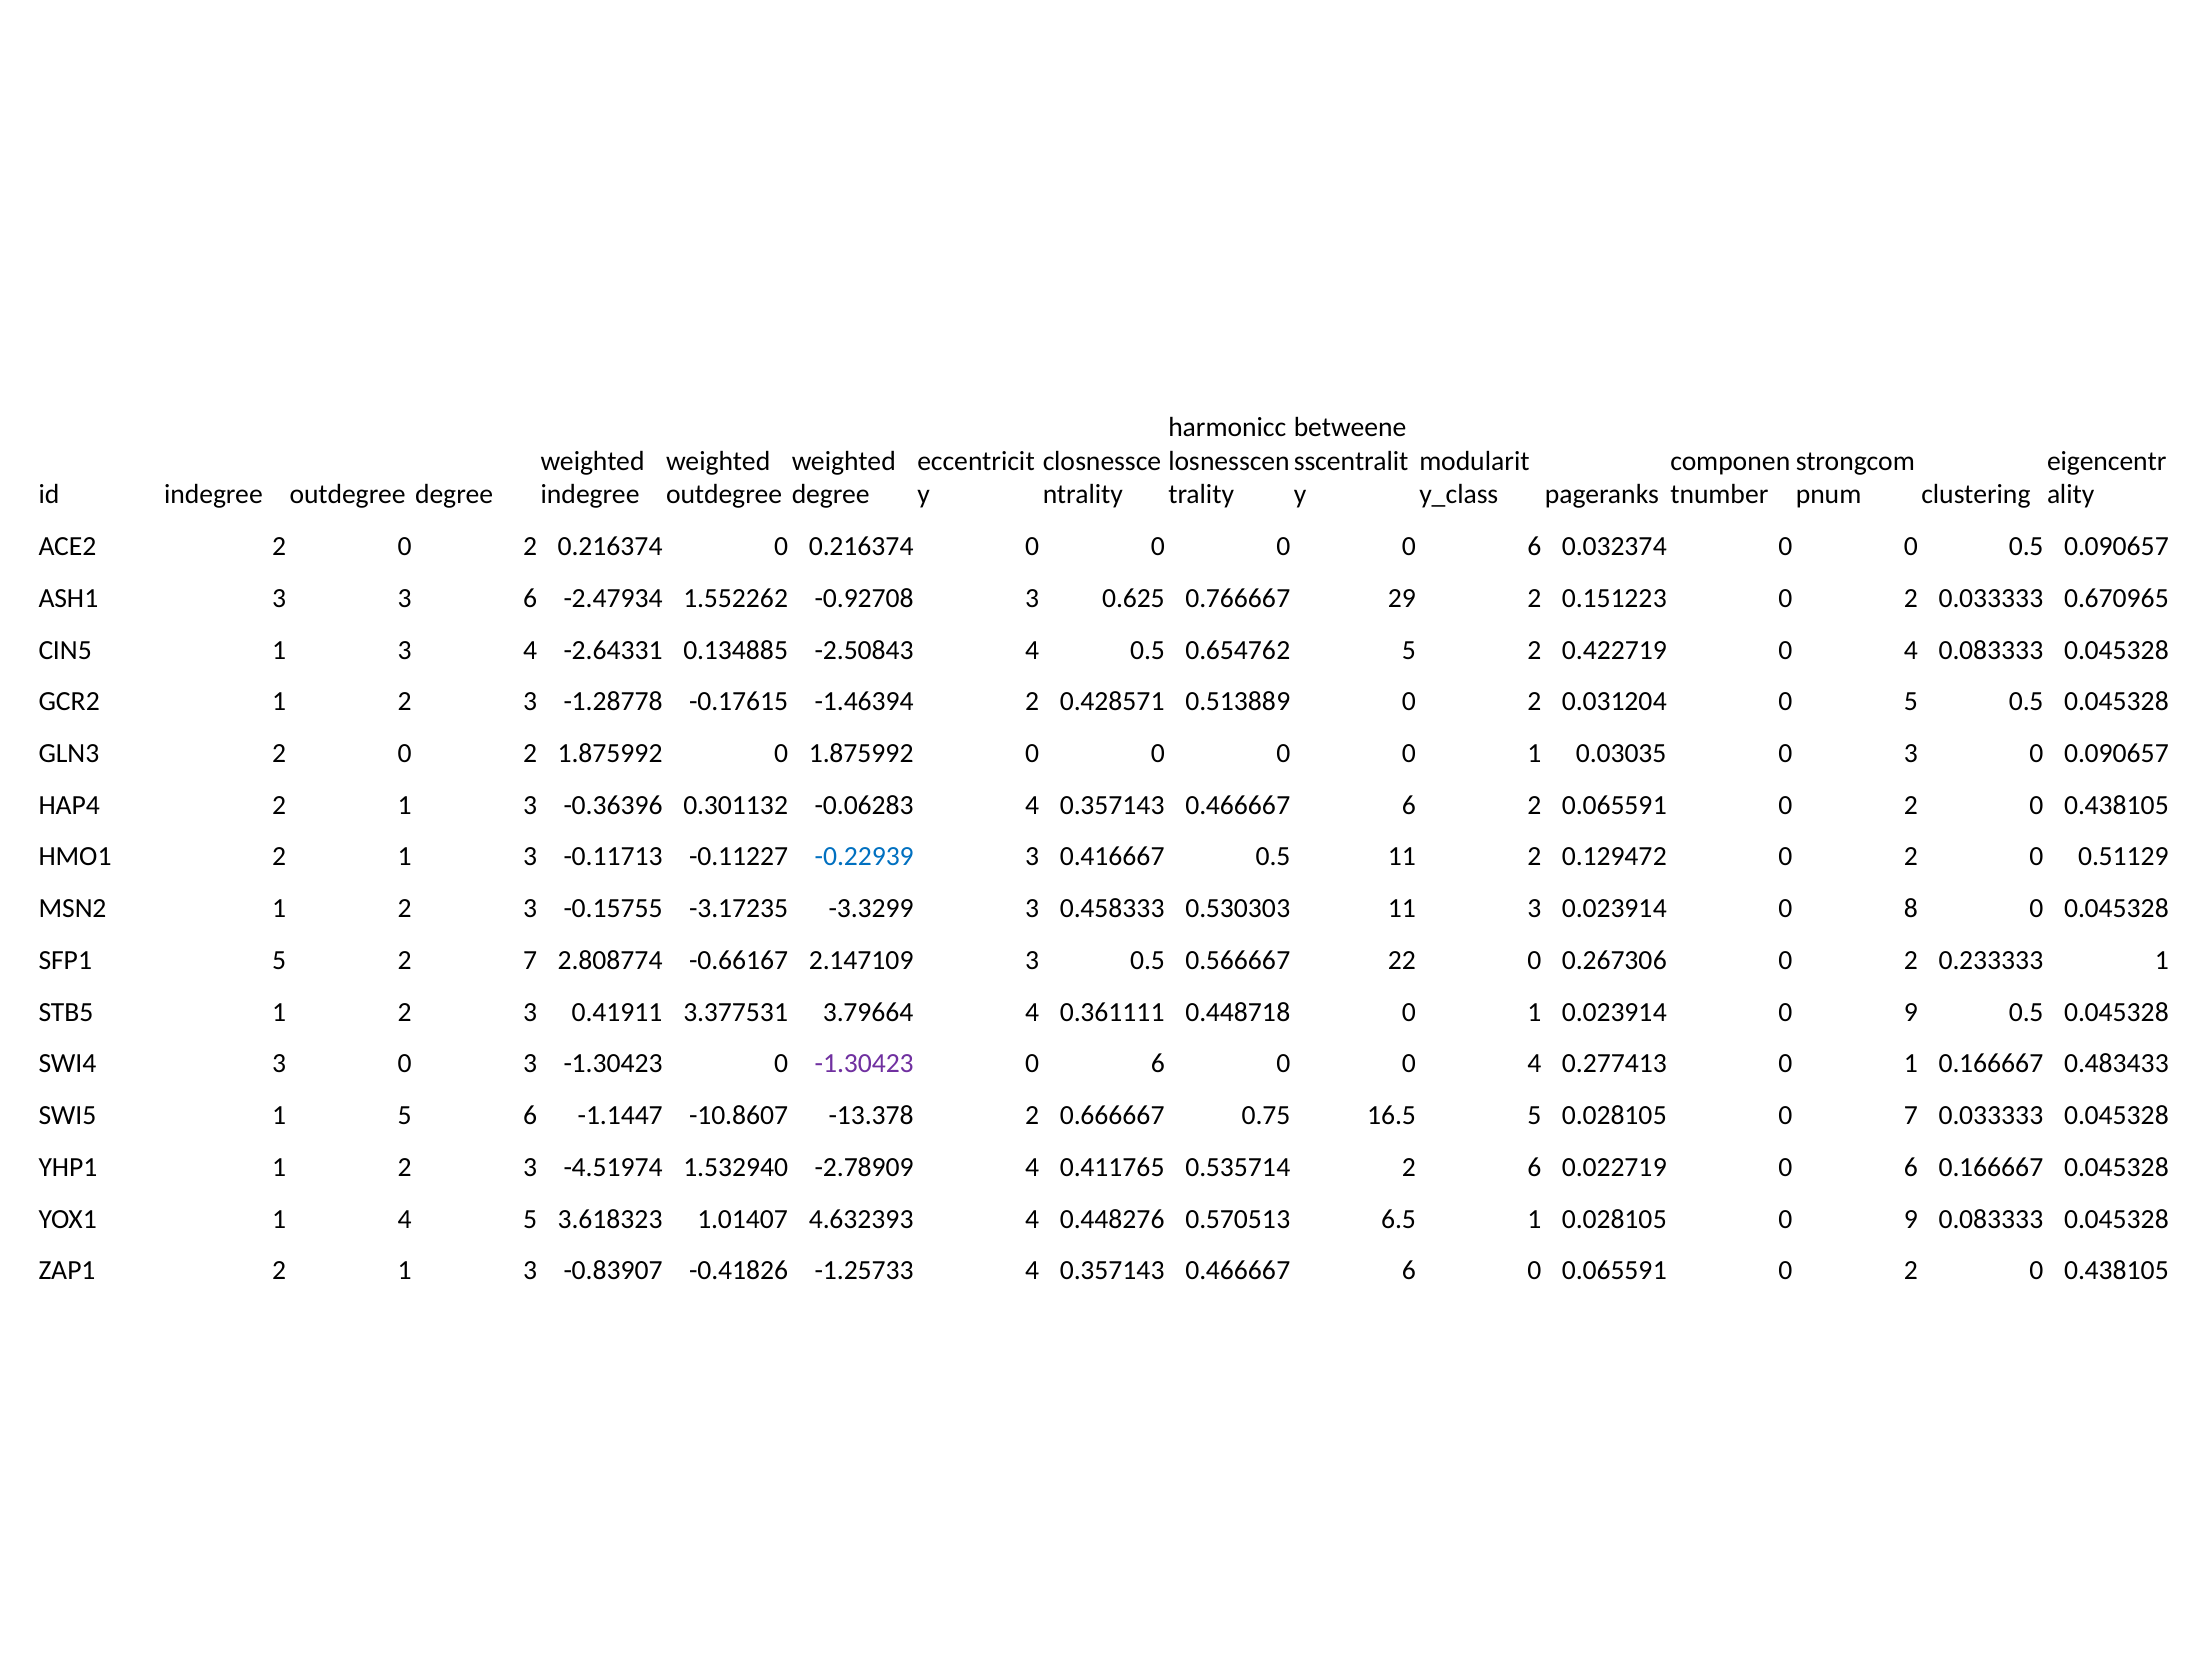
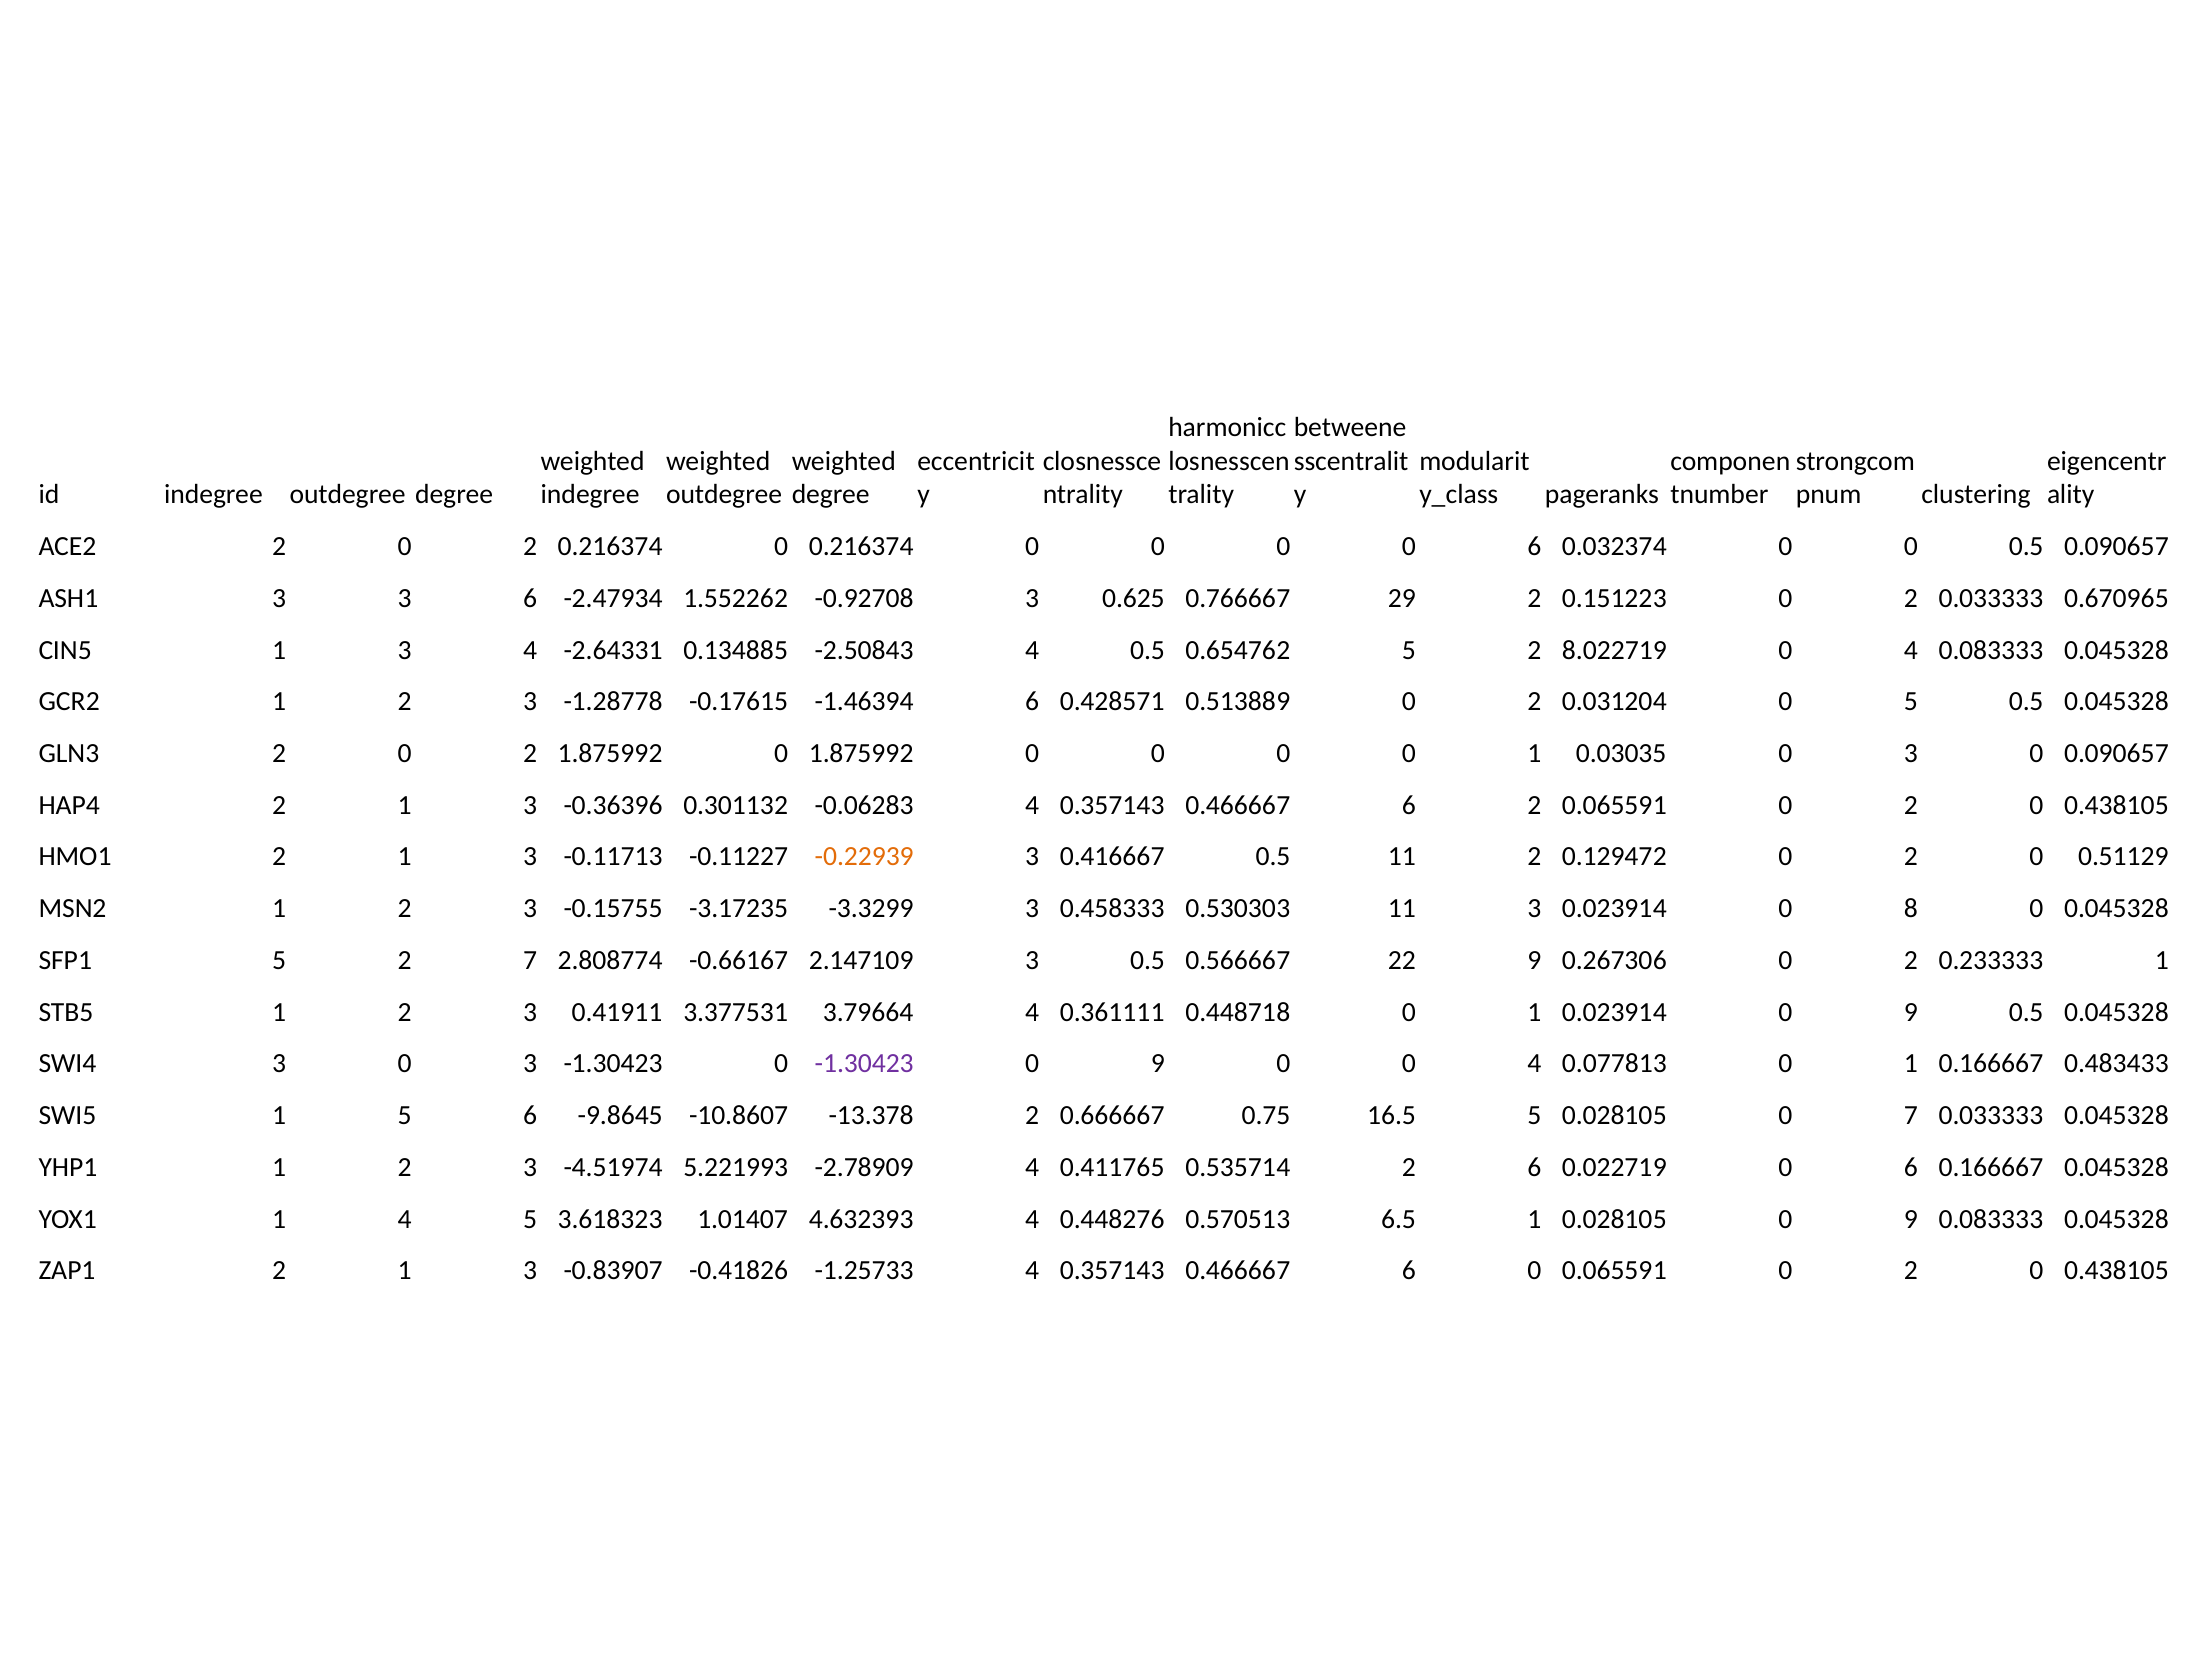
0.422719: 0.422719 -> 8.022719
-1.46394 2: 2 -> 6
-0.22939 colour: blue -> orange
22 0: 0 -> 9
6 at (1158, 1064): 6 -> 9
0.277413: 0.277413 -> 0.077813
-1.1447: -1.1447 -> -9.8645
1.532940: 1.532940 -> 5.221993
